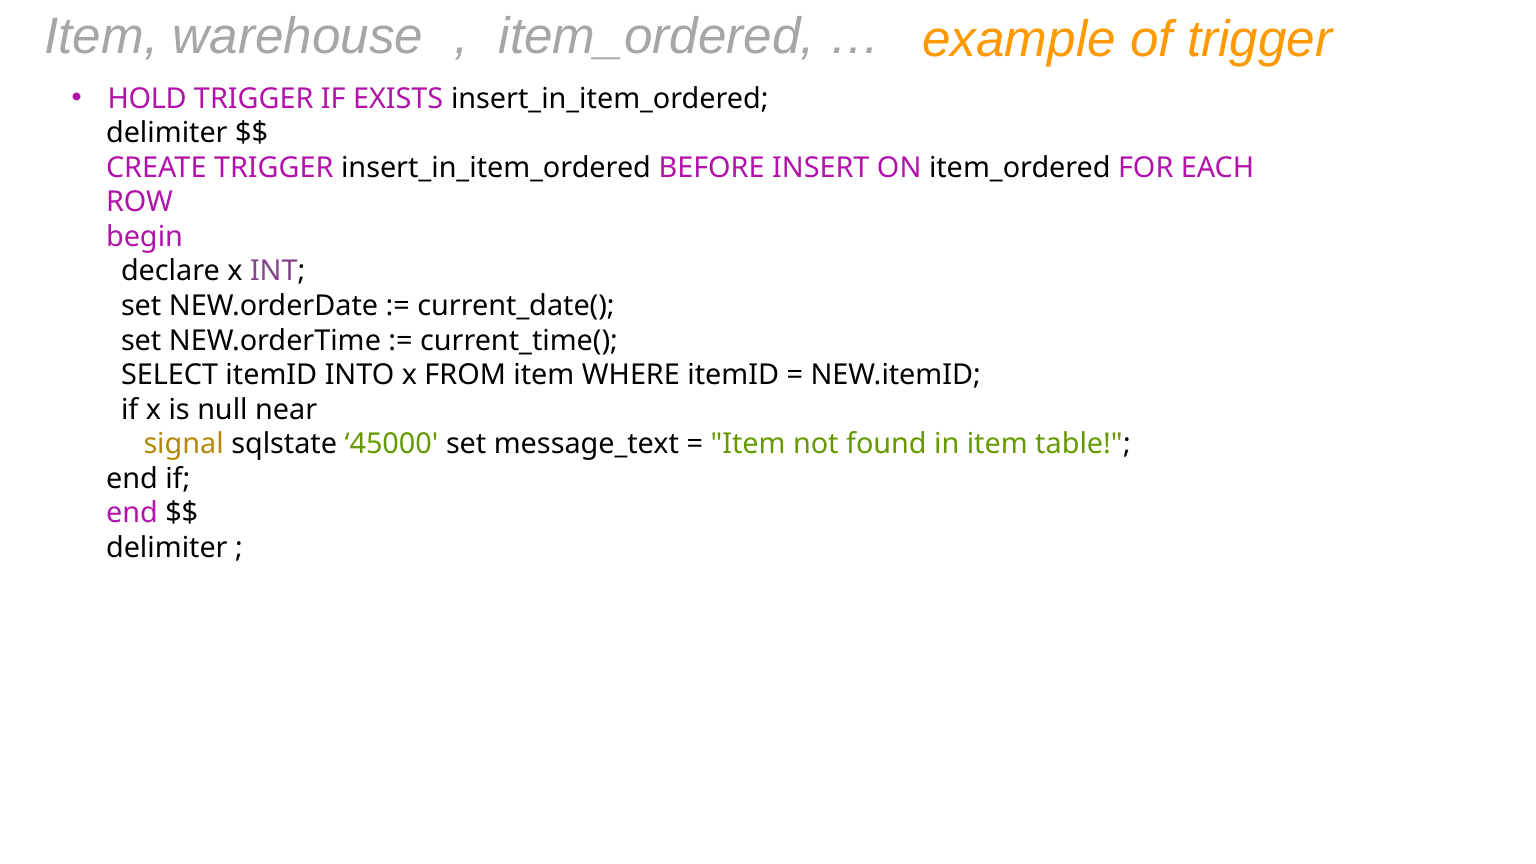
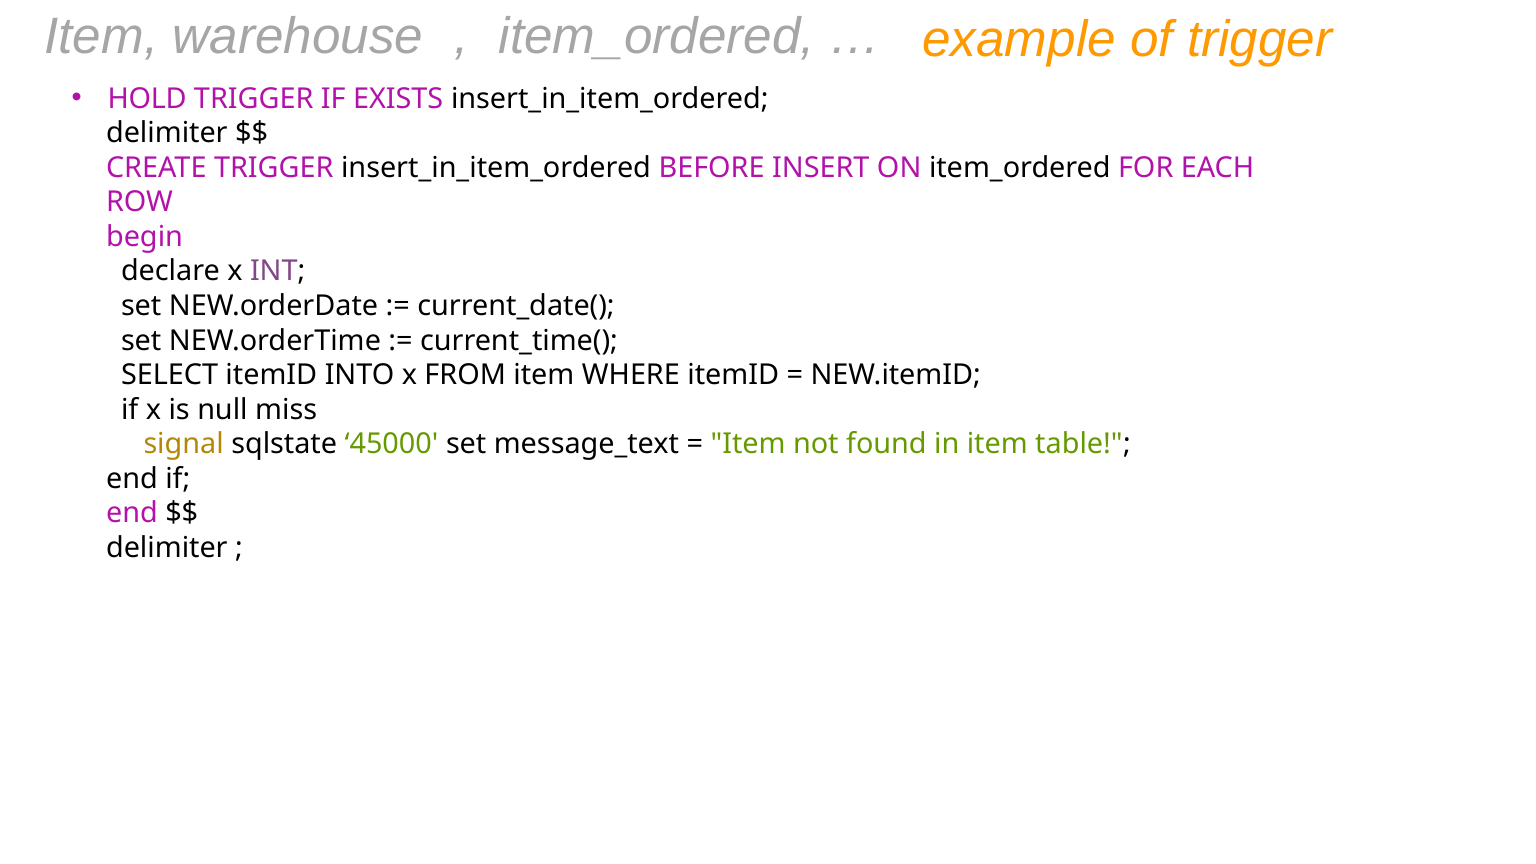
near: near -> miss
